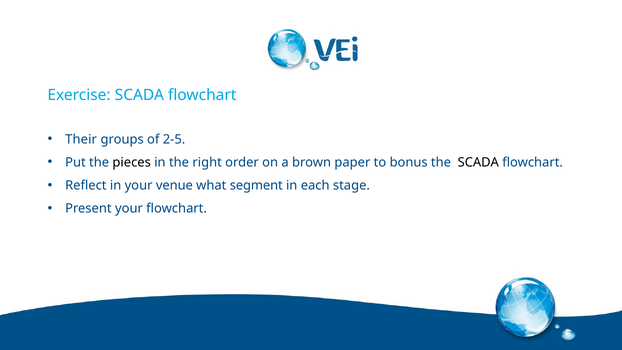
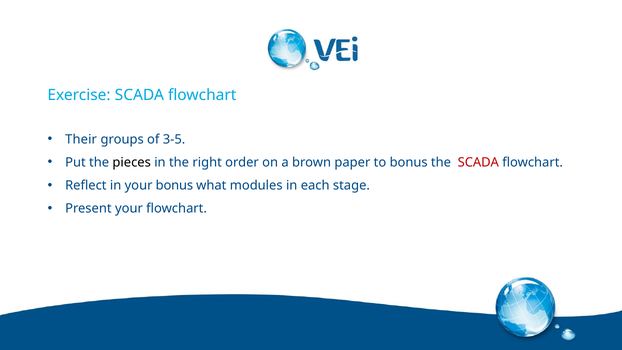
2-5: 2-5 -> 3-5
SCADA at (478, 162) colour: black -> red
your venue: venue -> bonus
segment: segment -> modules
